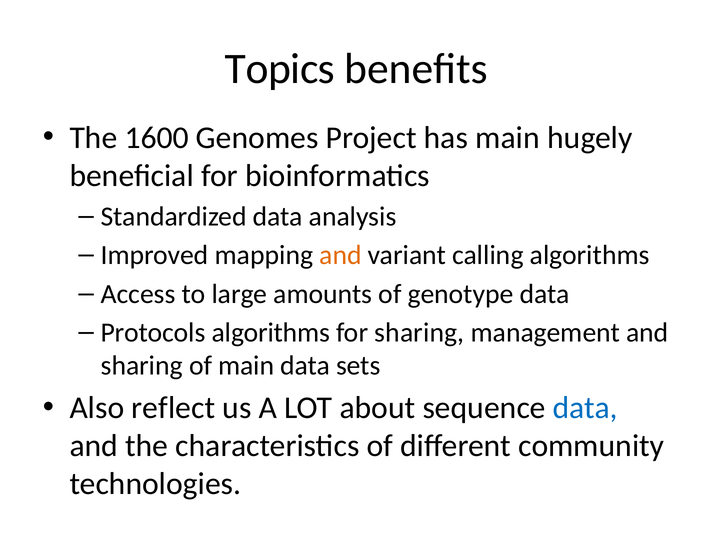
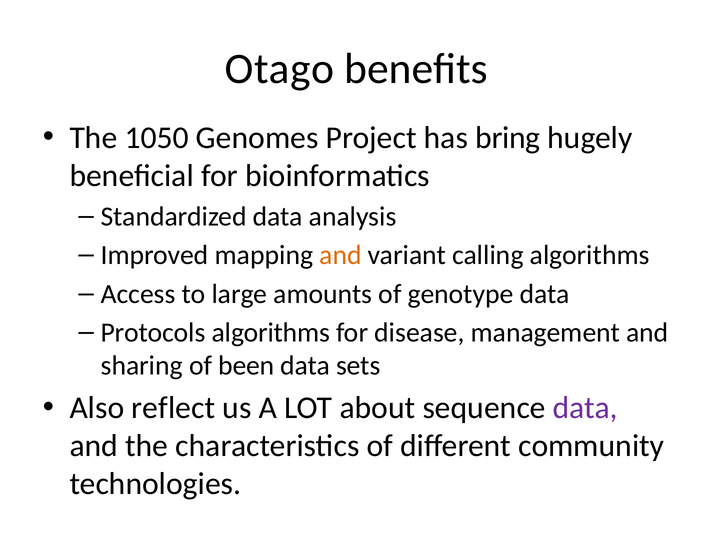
Topics: Topics -> Otago
1600: 1600 -> 1050
has main: main -> bring
for sharing: sharing -> disease
of main: main -> been
data at (585, 409) colour: blue -> purple
